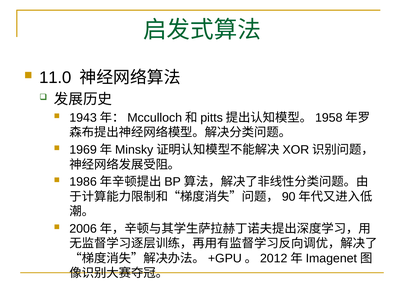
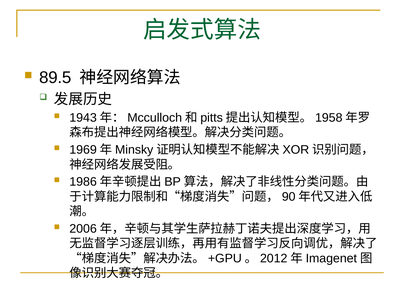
11.0: 11.0 -> 89.5
